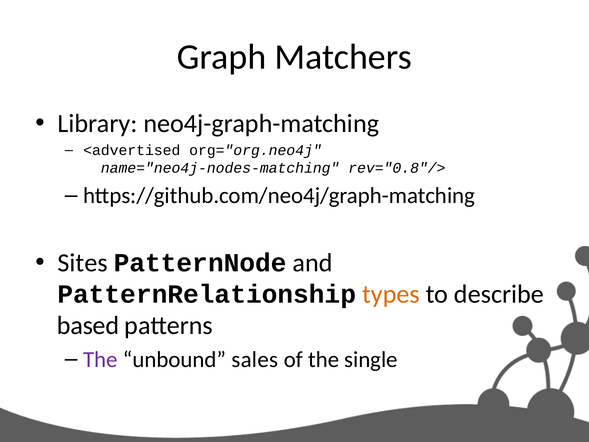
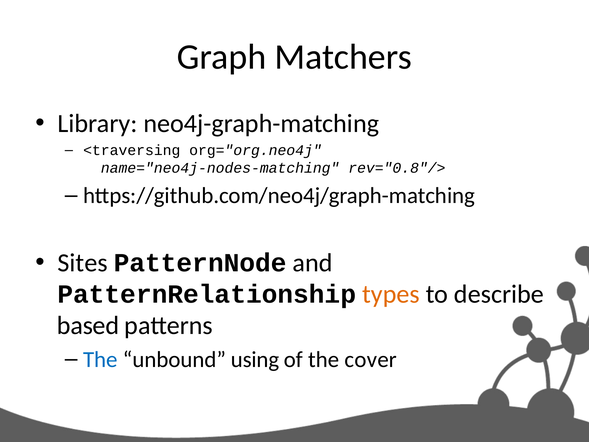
<advertised: <advertised -> <traversing
The at (100, 359) colour: purple -> blue
sales: sales -> using
single: single -> cover
